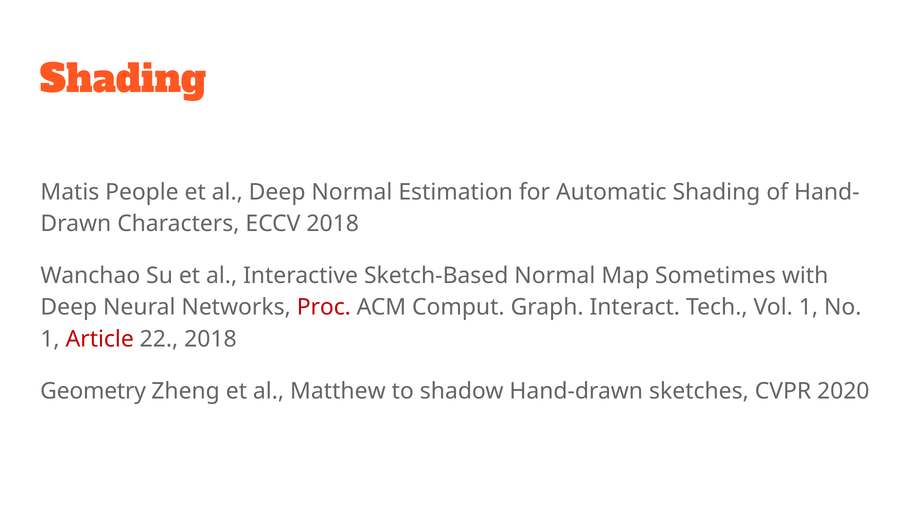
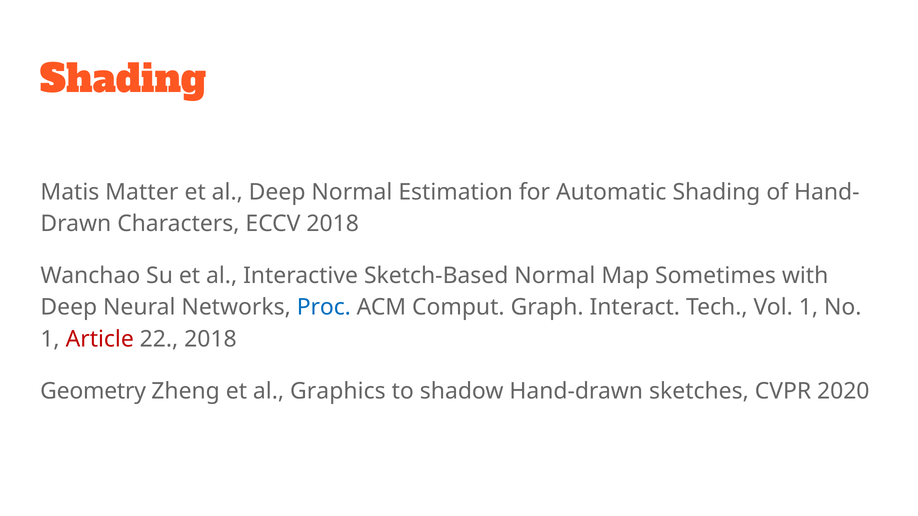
People: People -> Matter
Proc colour: red -> blue
Matthew: Matthew -> Graphics
